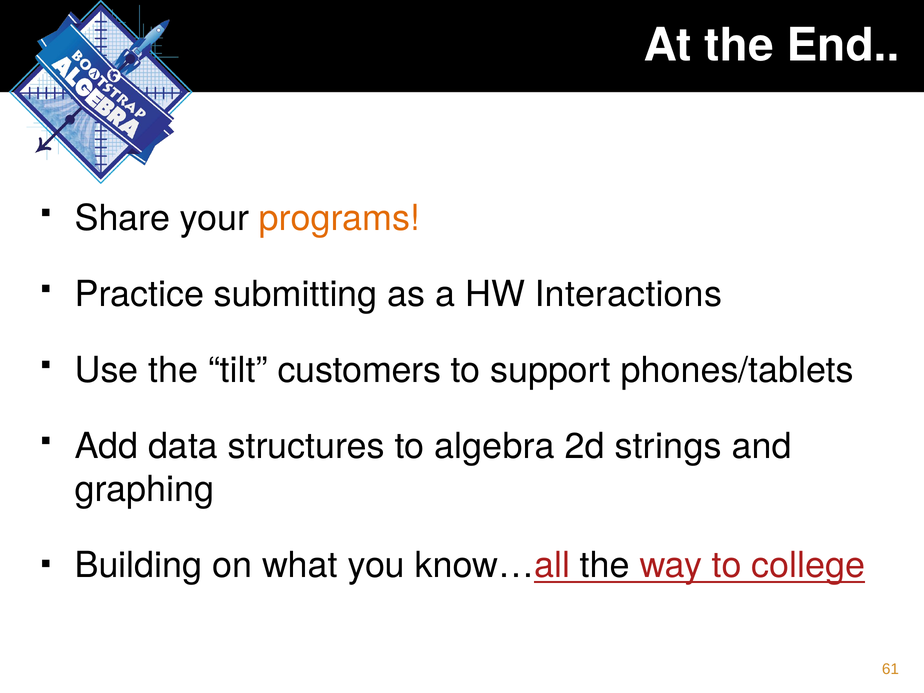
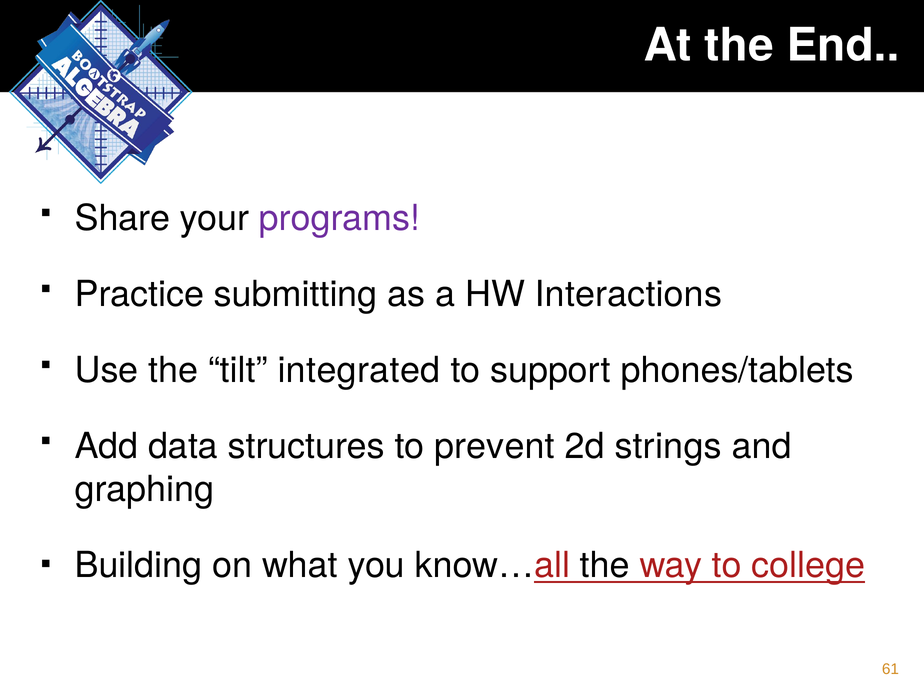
programs colour: orange -> purple
customers: customers -> integrated
algebra: algebra -> prevent
